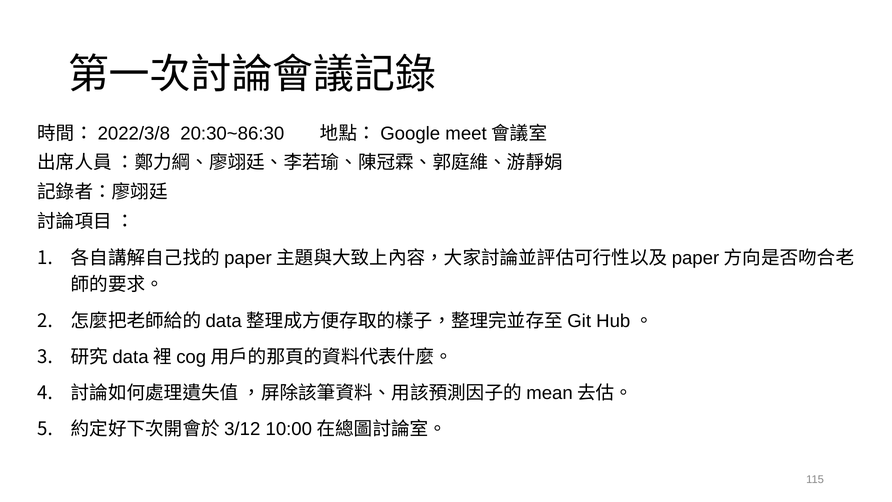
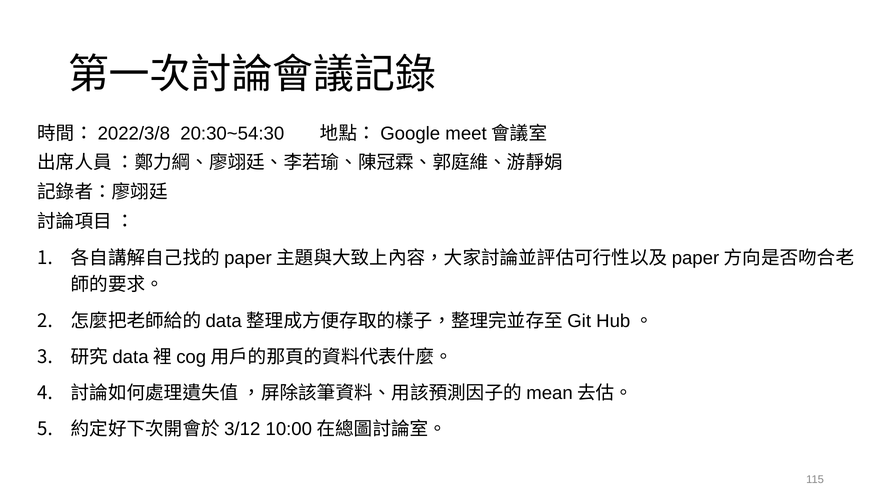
20:30~86:30: 20:30~86:30 -> 20:30~54:30
